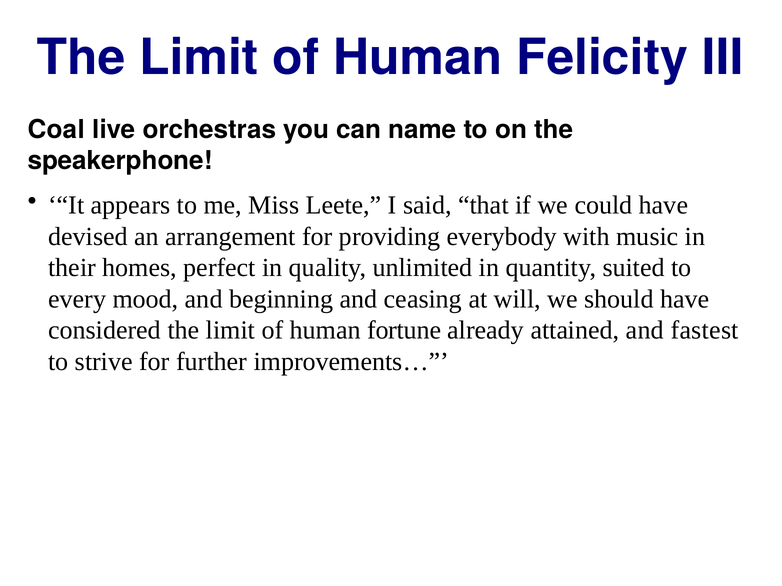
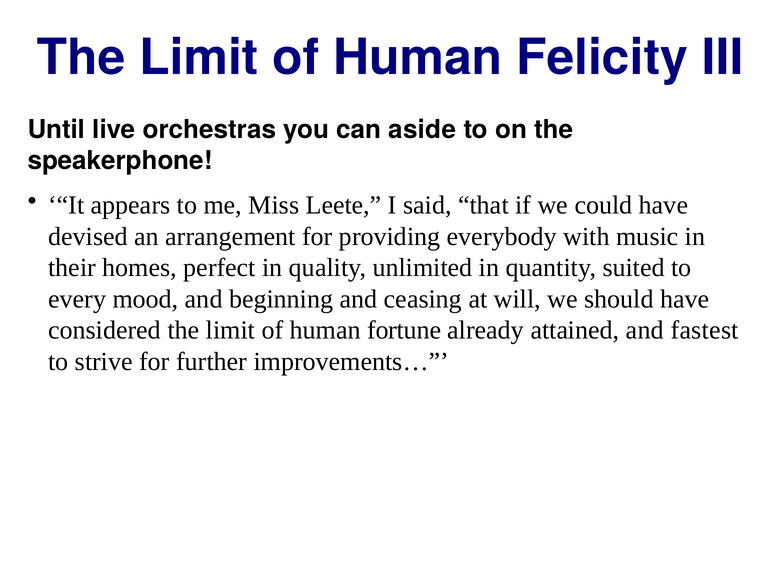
Coal: Coal -> Until
name: name -> aside
